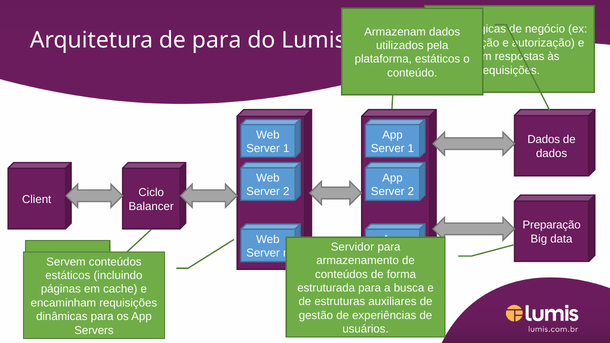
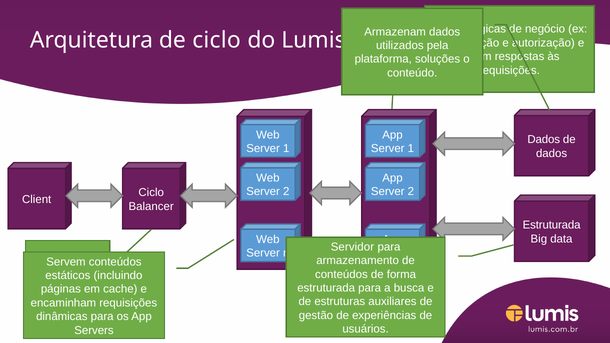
de para: para -> ciclo
plataforma estáticos: estáticos -> soluções
Preparação at (552, 225): Preparação -> Estruturada
